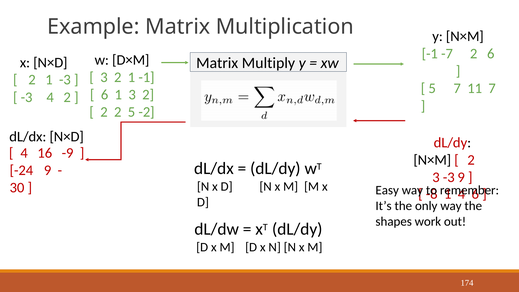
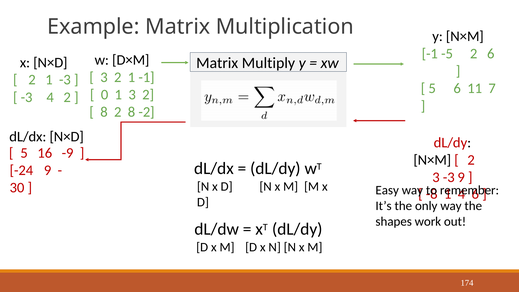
-7: -7 -> -5
5 7: 7 -> 6
6 at (105, 95): 6 -> 0
2 at (104, 112): 2 -> 8
2 5: 5 -> 8
4 at (24, 153): 4 -> 5
